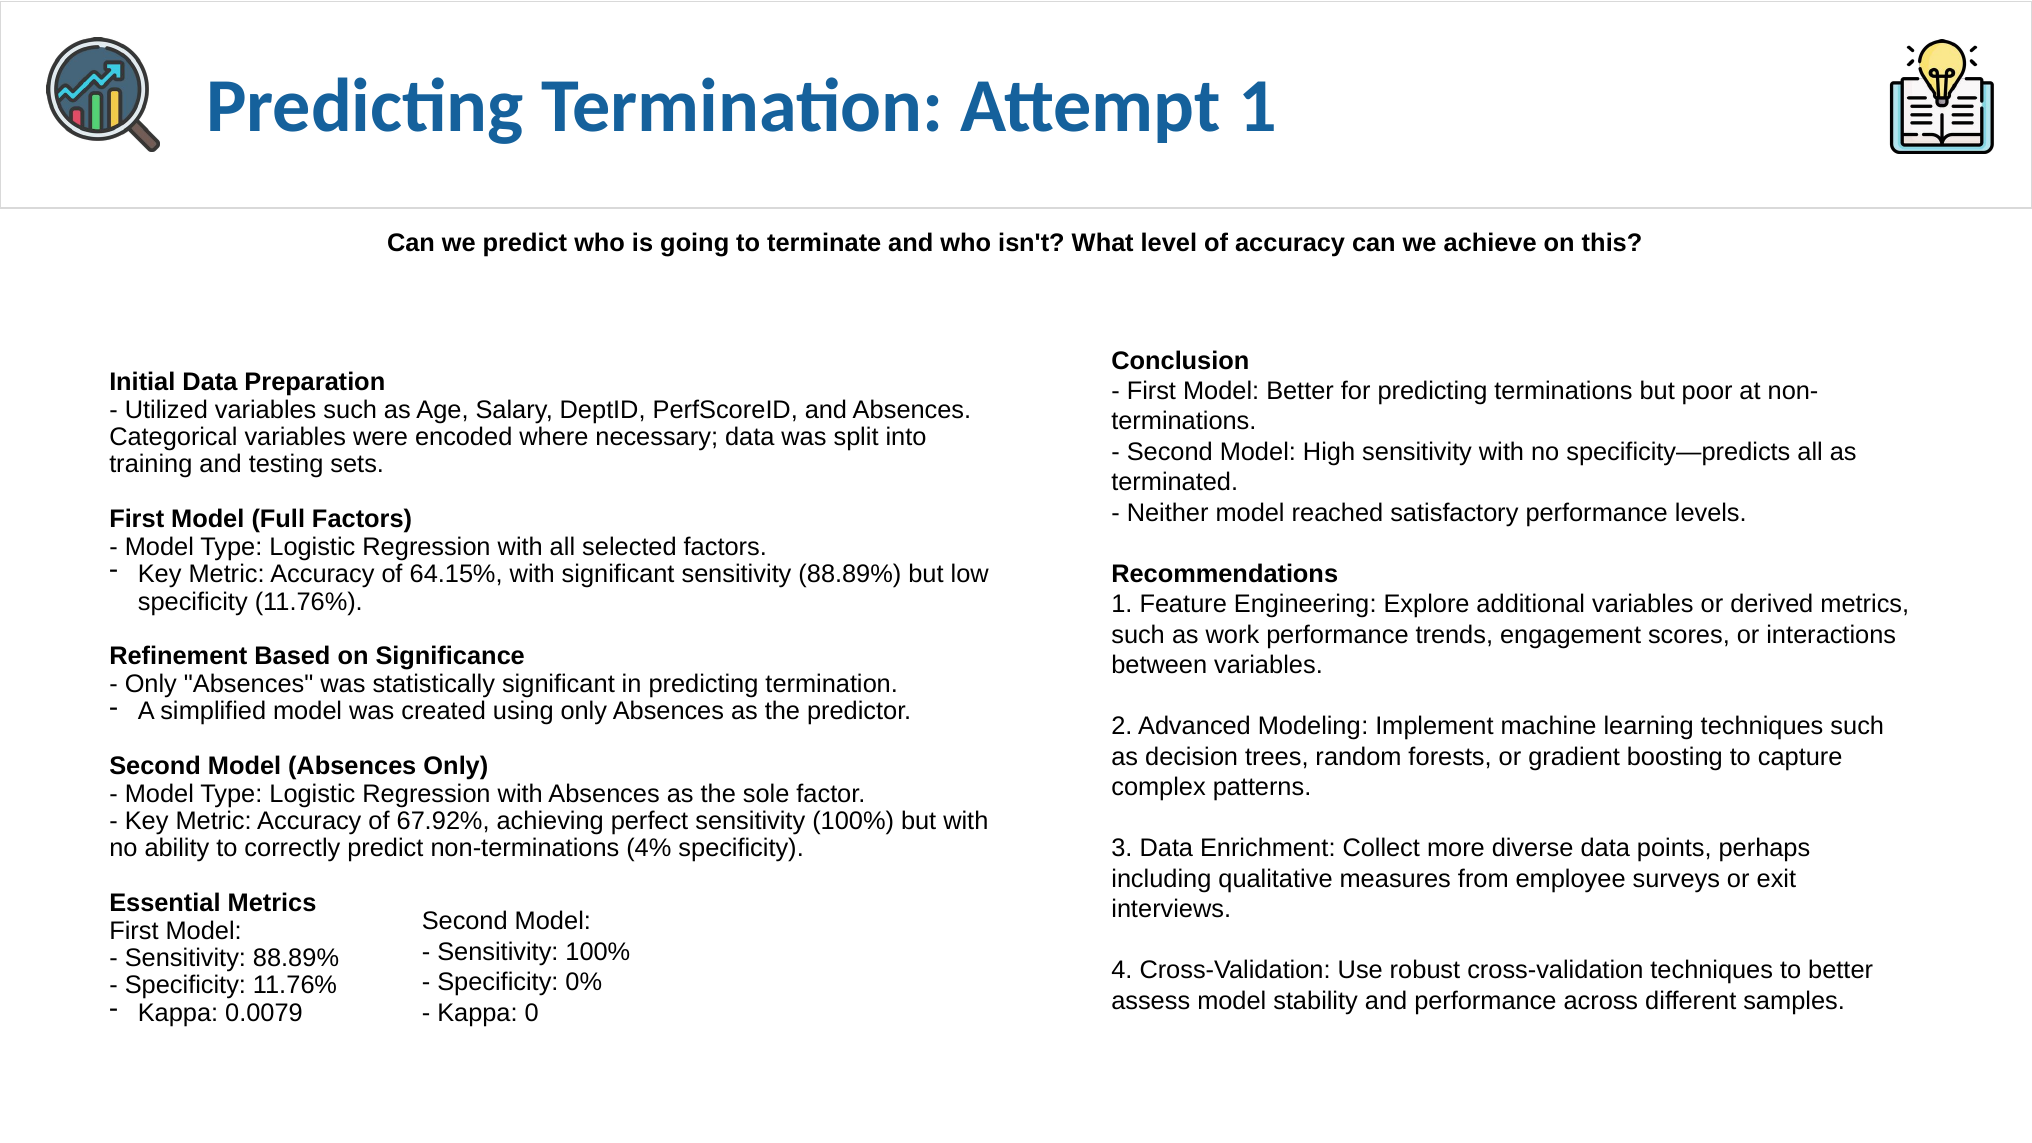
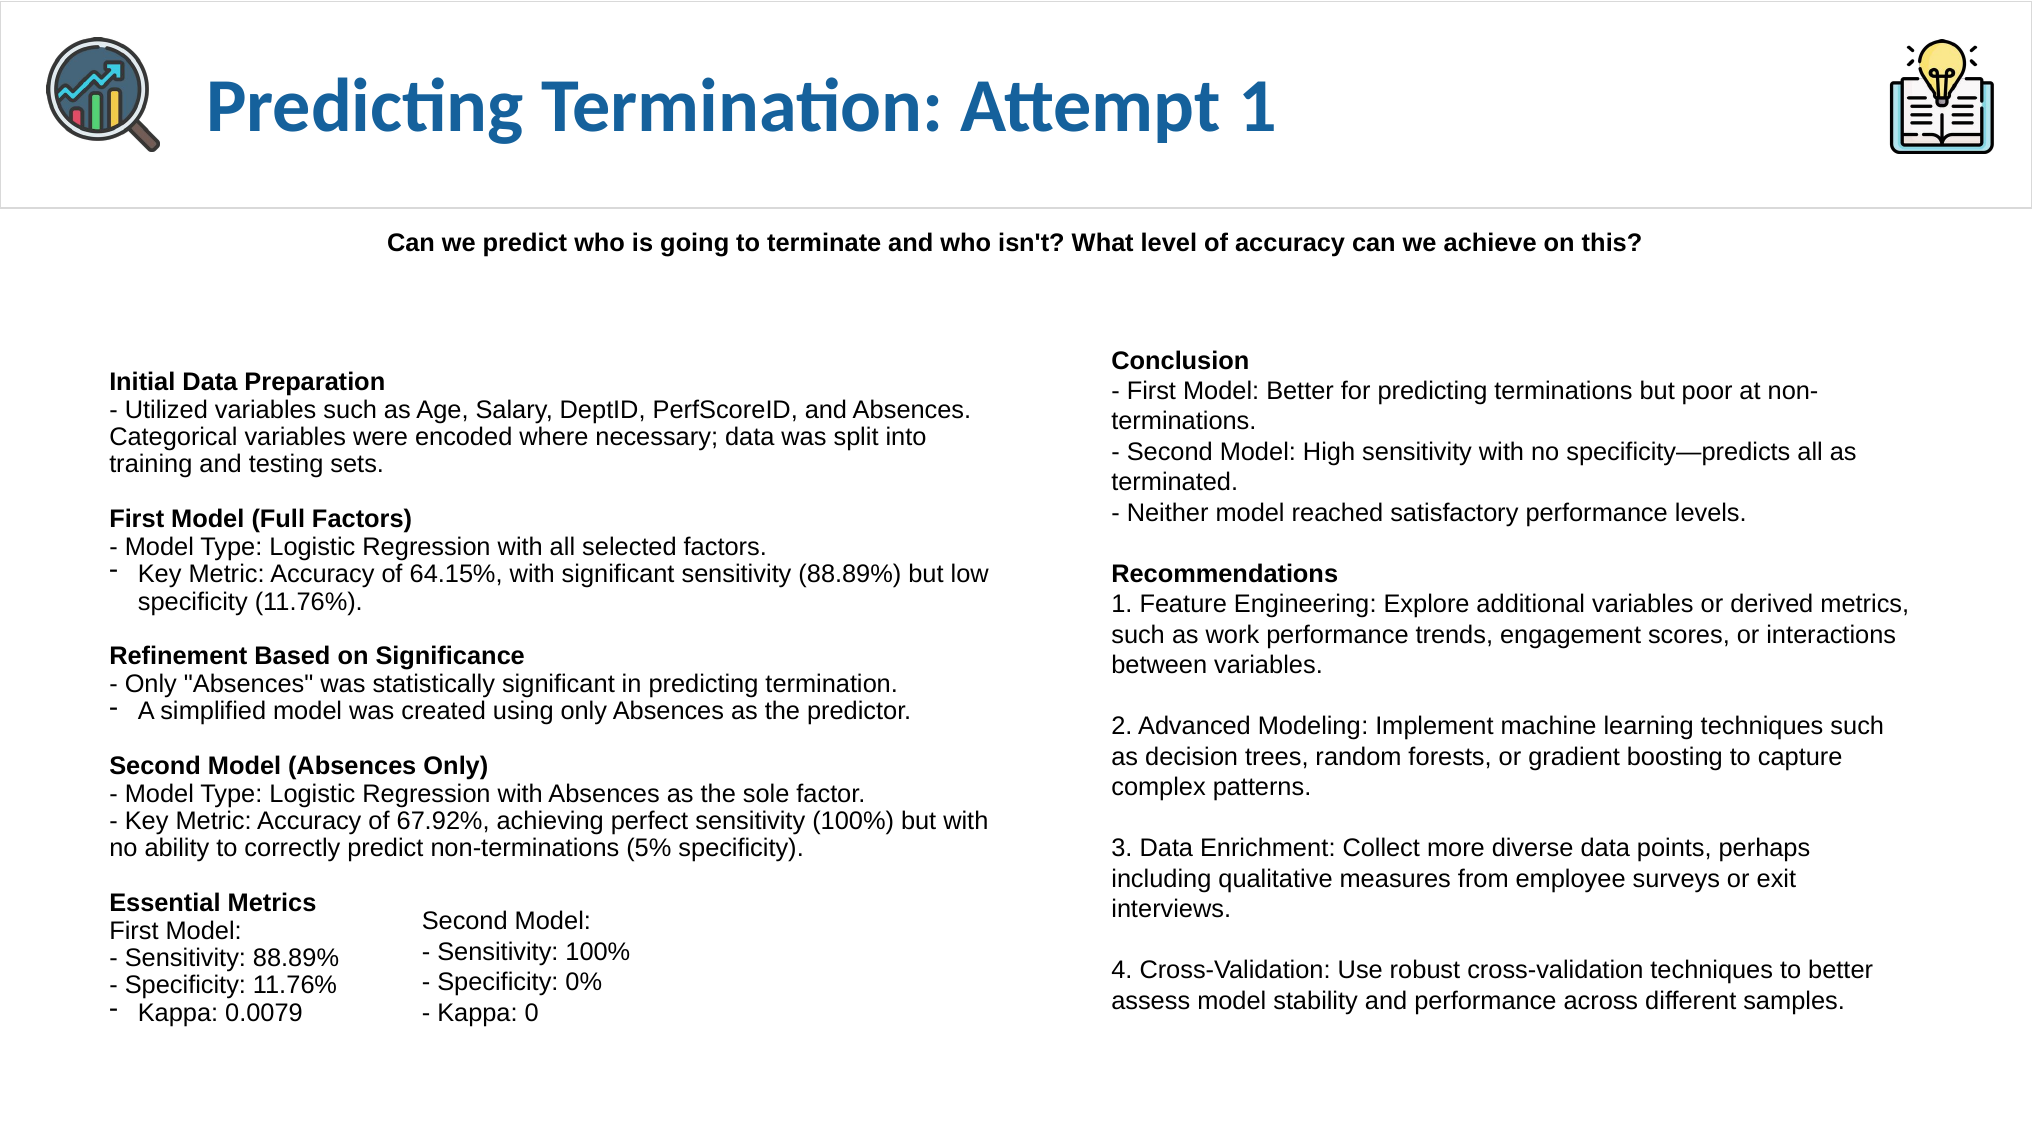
4%: 4% -> 5%
